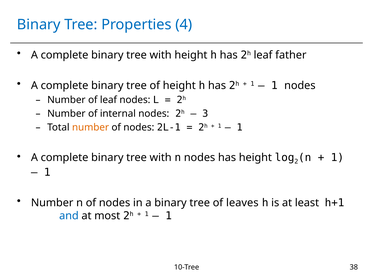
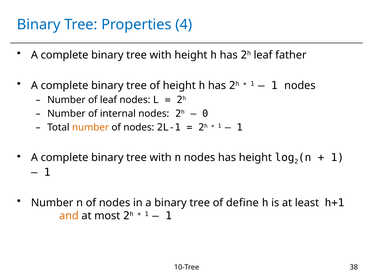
3: 3 -> 0
leaves: leaves -> define
and colour: blue -> orange
